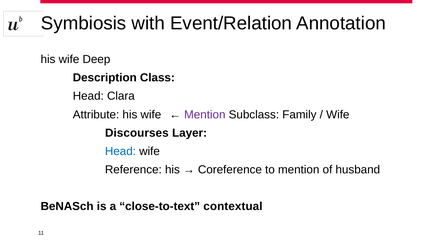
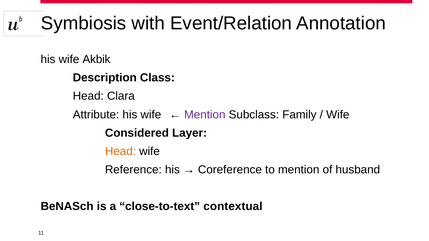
Deep: Deep -> Akbik
Discourses: Discourses -> Considered
Head at (120, 151) colour: blue -> orange
